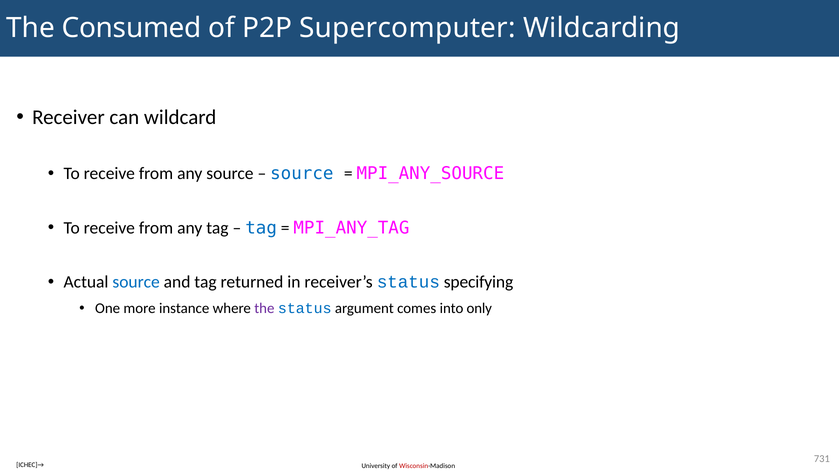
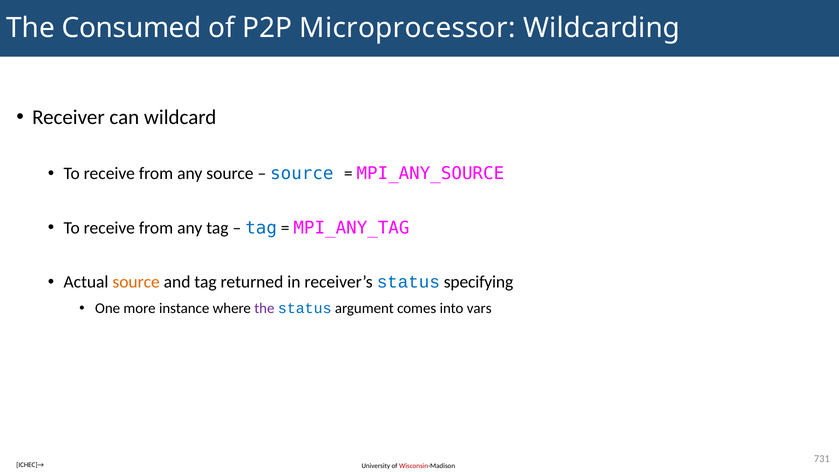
Supercomputer: Supercomputer -> Microprocessor
source at (136, 282) colour: blue -> orange
only: only -> vars
